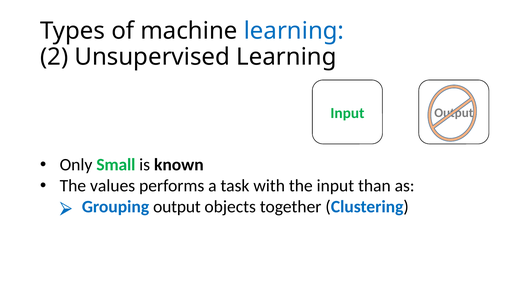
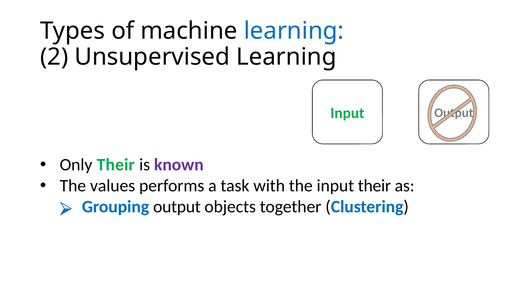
Only Small: Small -> Their
known colour: black -> purple
input than: than -> their
